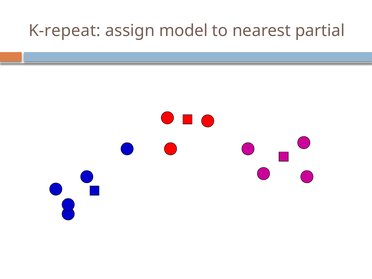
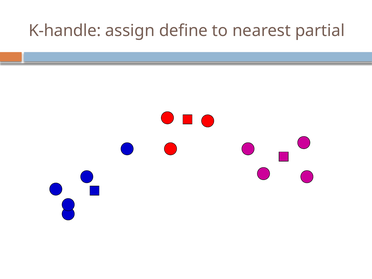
K-repeat: K-repeat -> K-handle
model: model -> define
